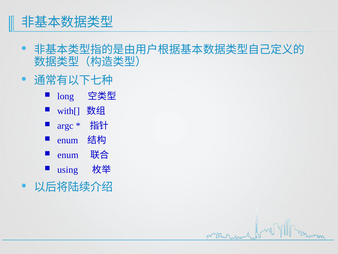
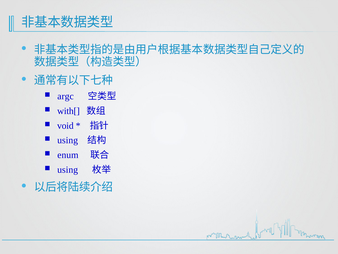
long: long -> argc
argc: argc -> void
enum at (68, 140): enum -> using
